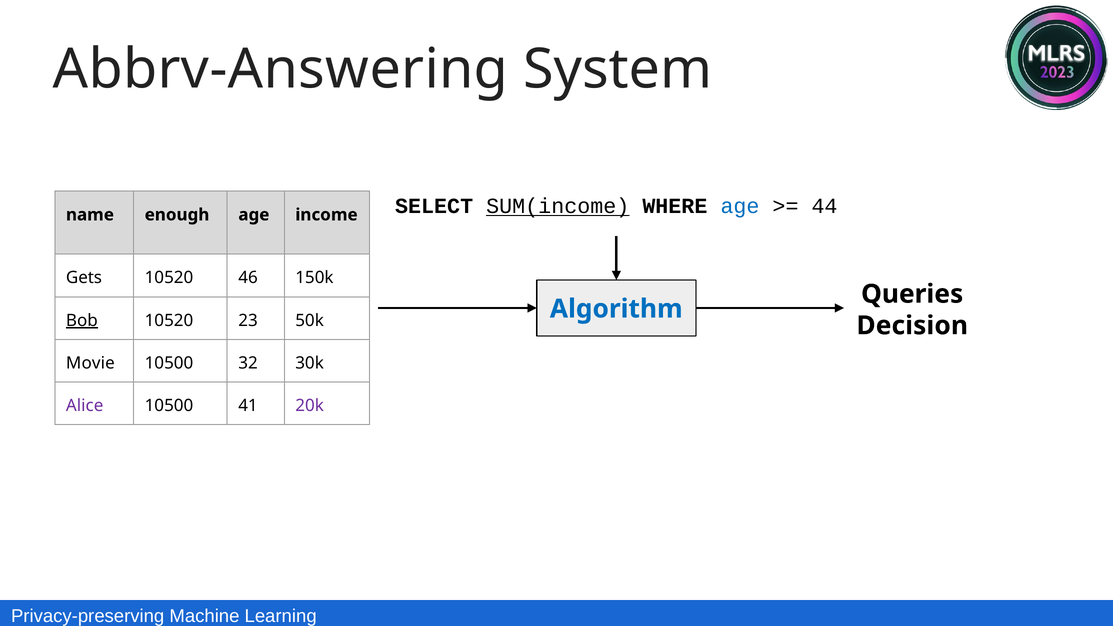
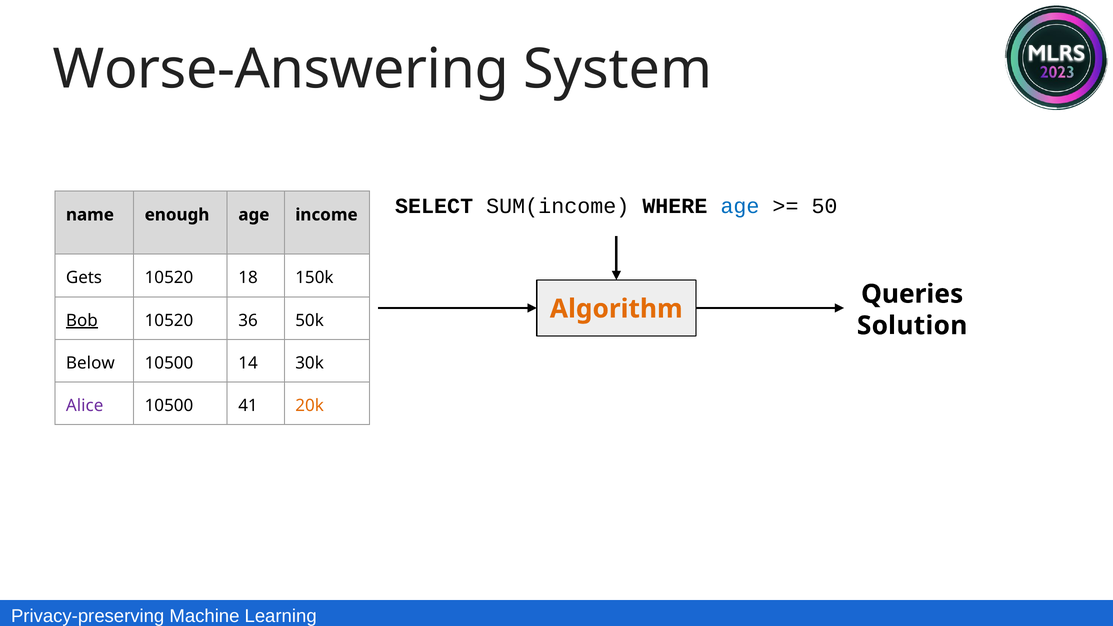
Abbrv-Answering: Abbrv-Answering -> Worse-Answering
SUM(income underline: present -> none
44: 44 -> 50
46: 46 -> 18
Algorithm colour: blue -> orange
23: 23 -> 36
Decision: Decision -> Solution
Movie: Movie -> Below
32: 32 -> 14
20k colour: purple -> orange
